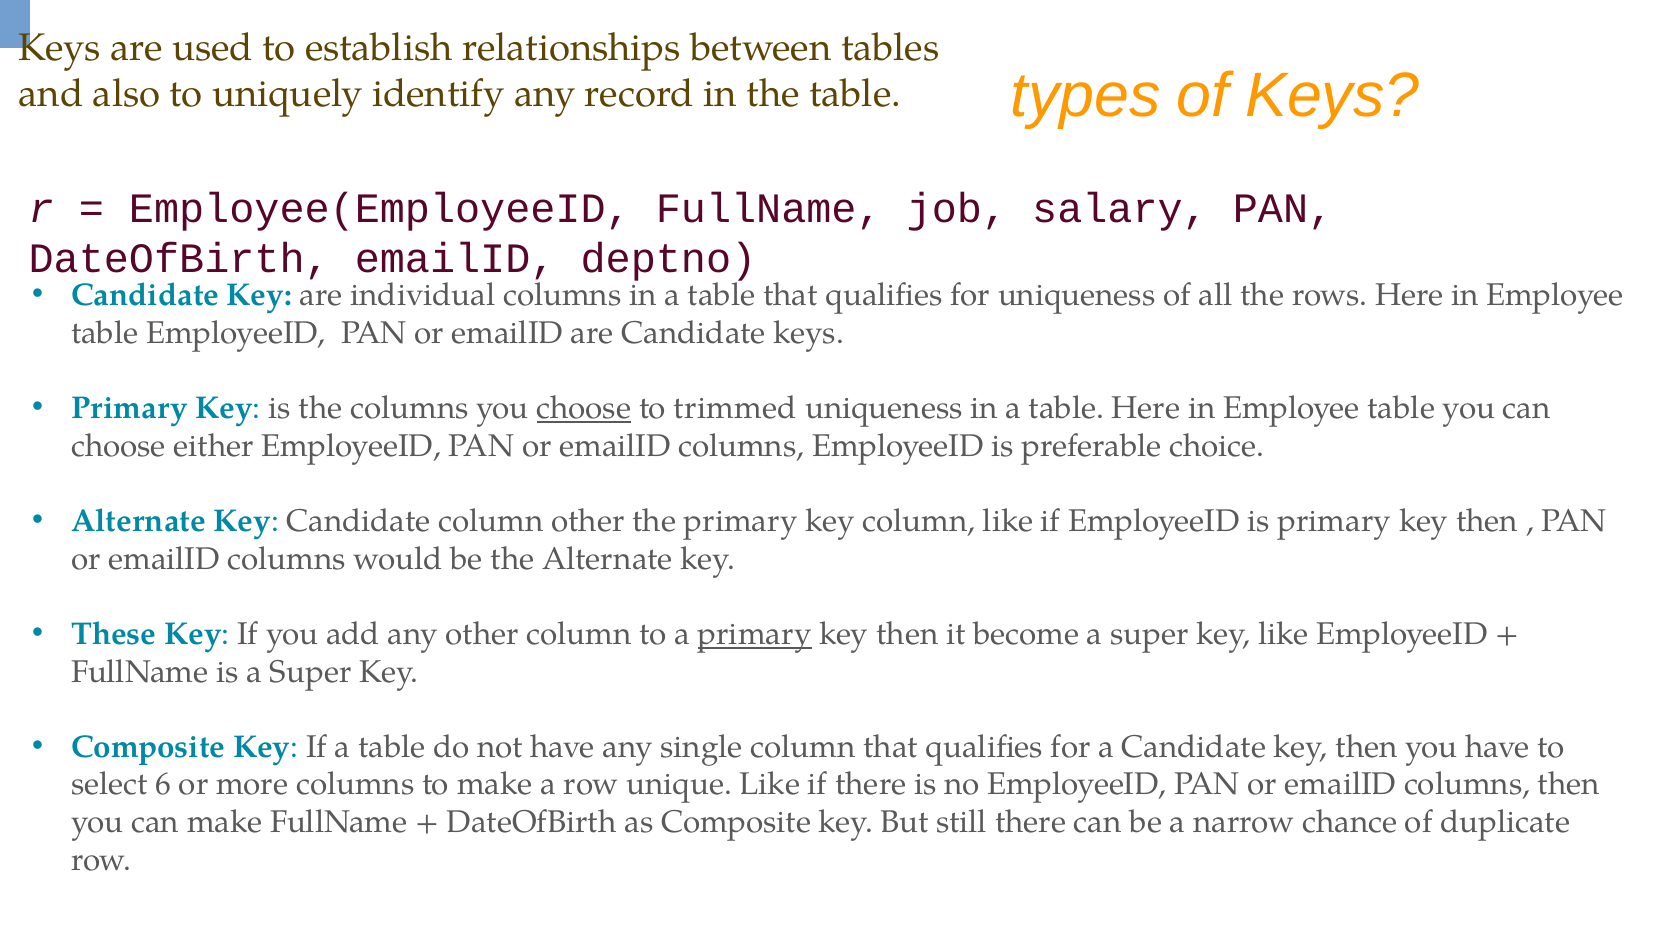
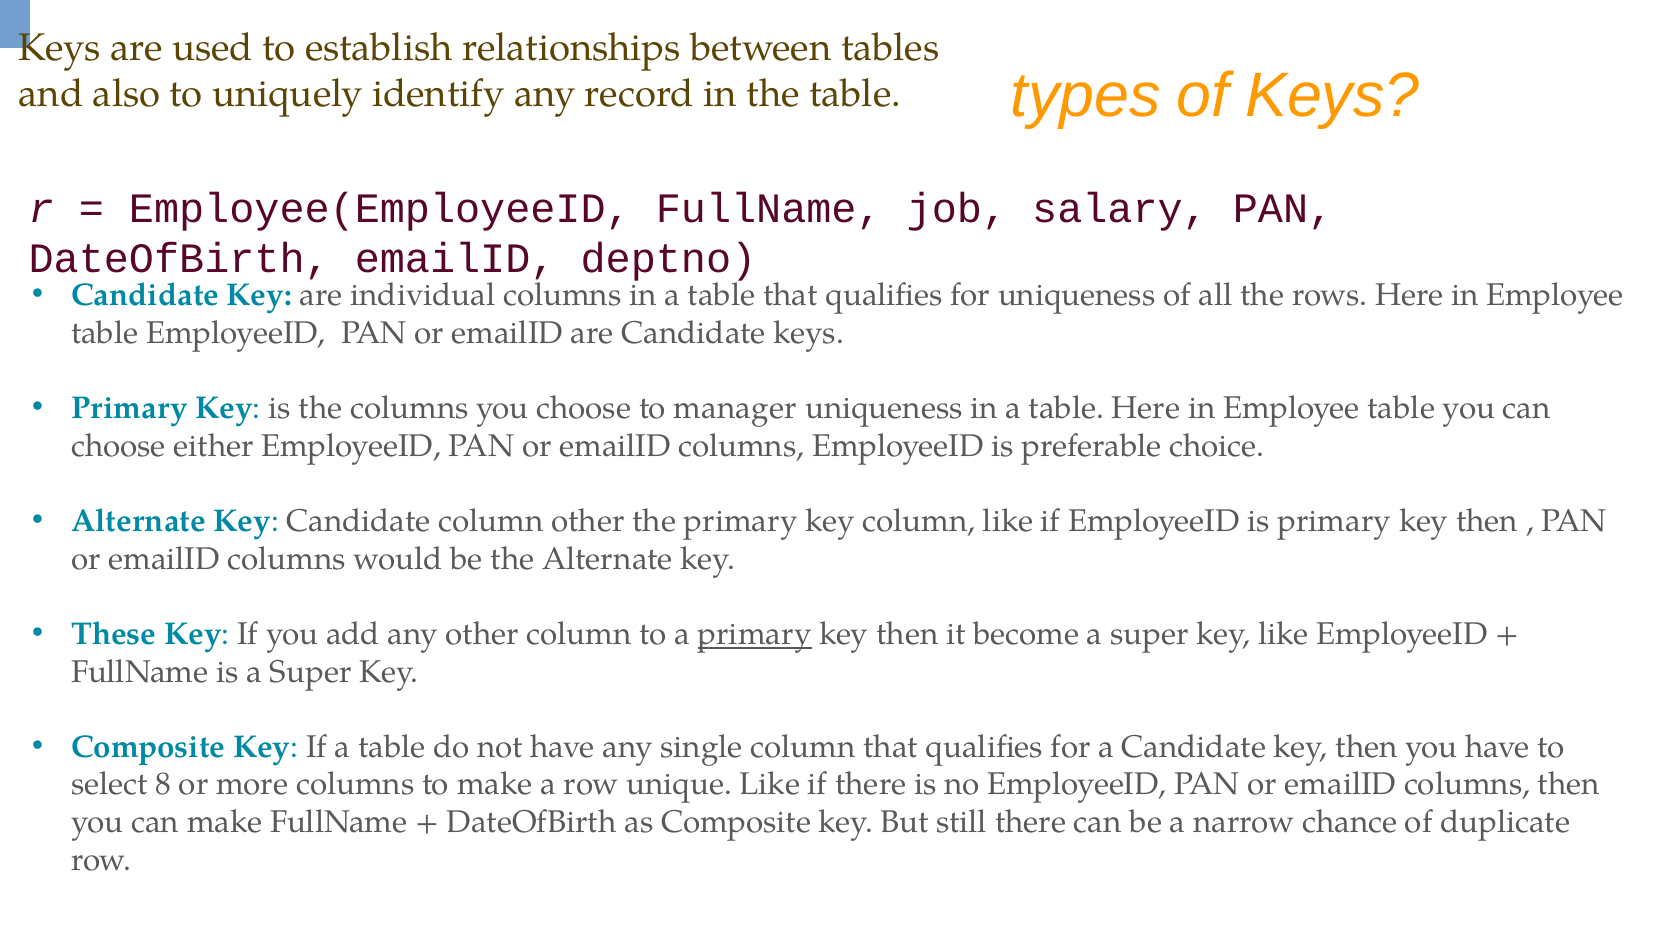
choose at (584, 408) underline: present -> none
trimmed: trimmed -> manager
6: 6 -> 8
